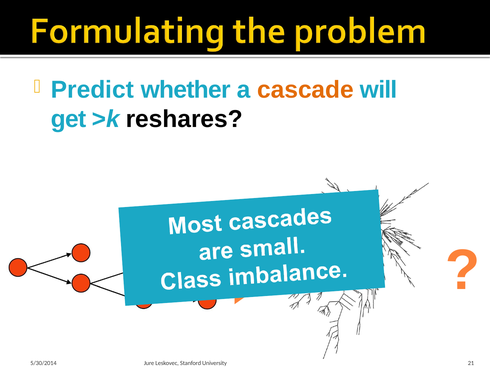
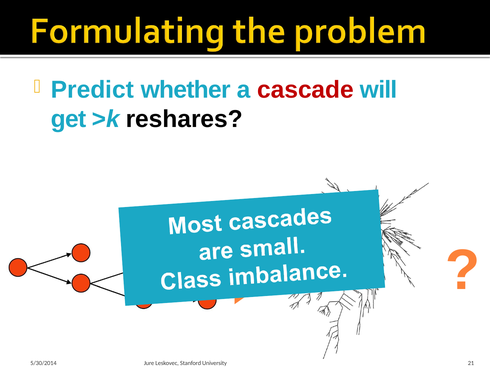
cascade colour: orange -> red
